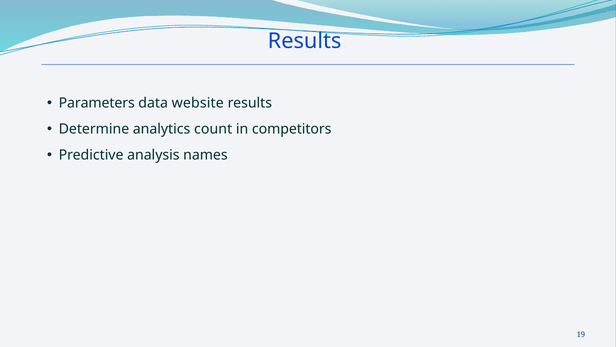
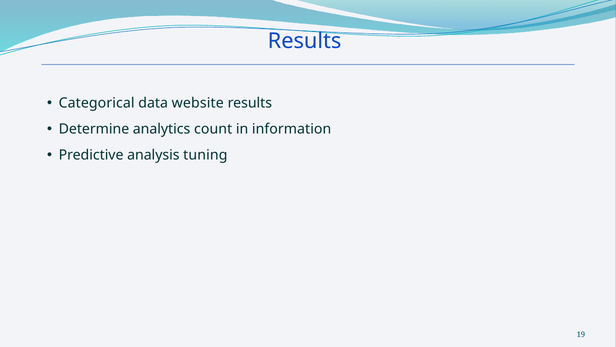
Parameters: Parameters -> Categorical
competitors: competitors -> information
names: names -> tuning
